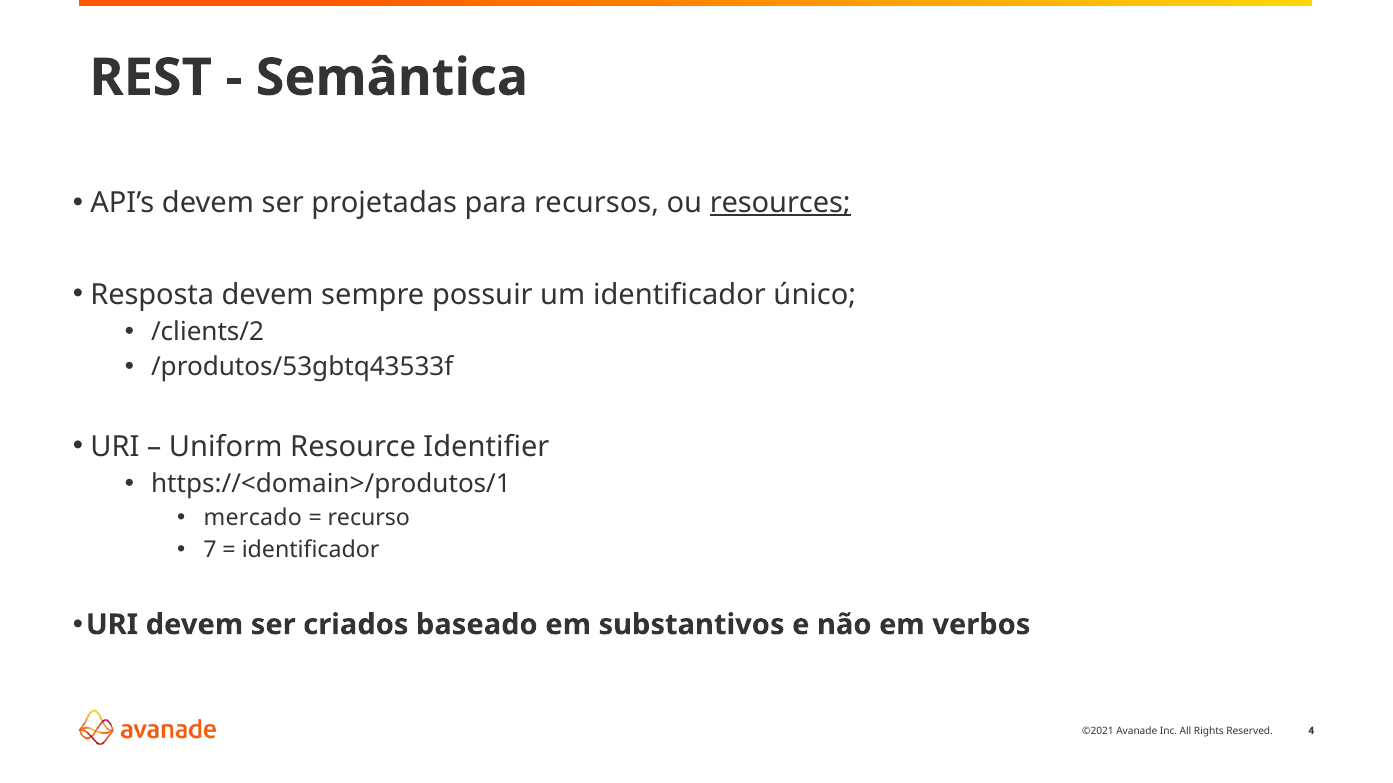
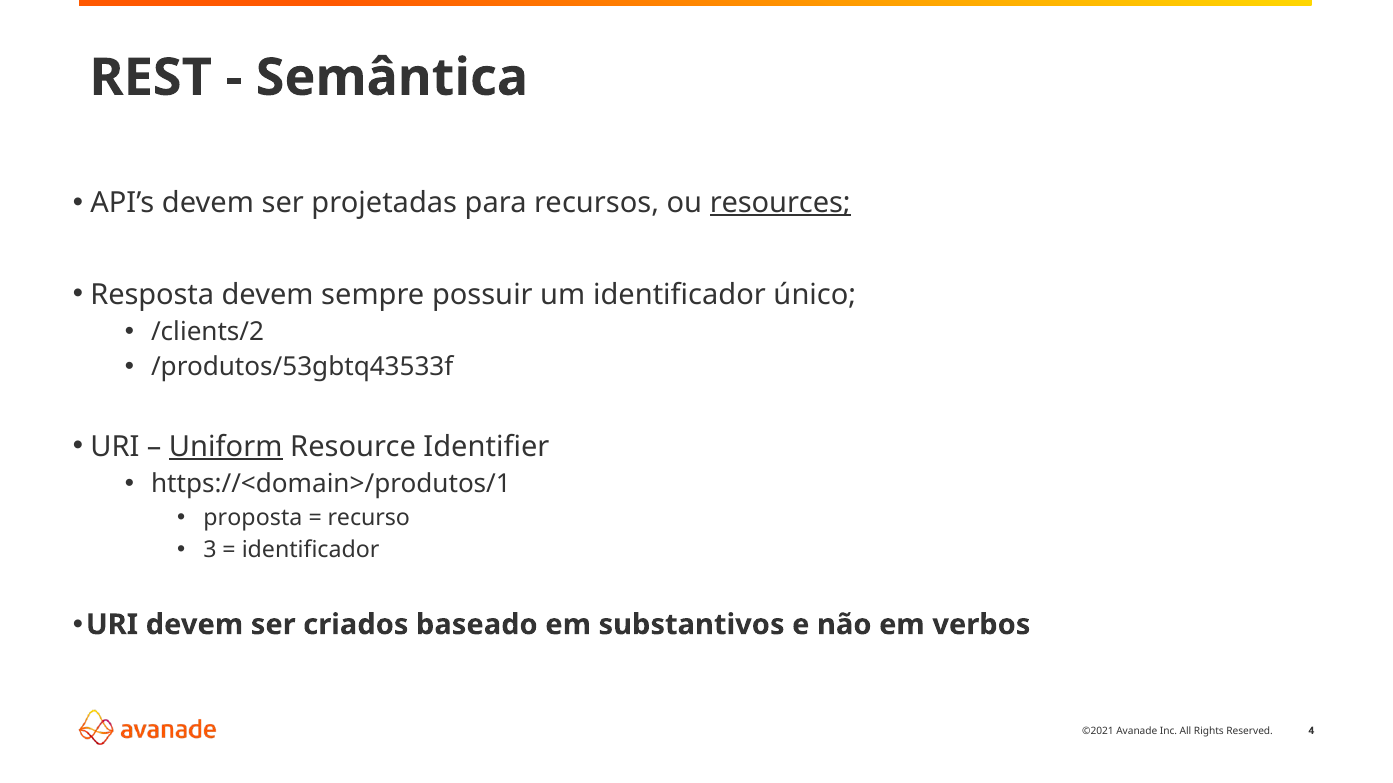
Uniform underline: none -> present
mercado: mercado -> proposta
7: 7 -> 3
